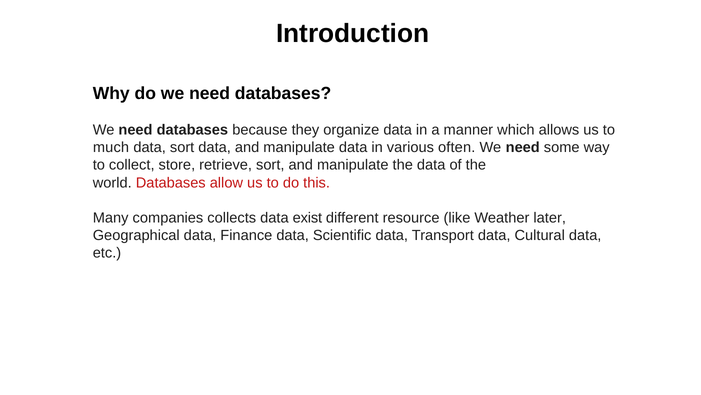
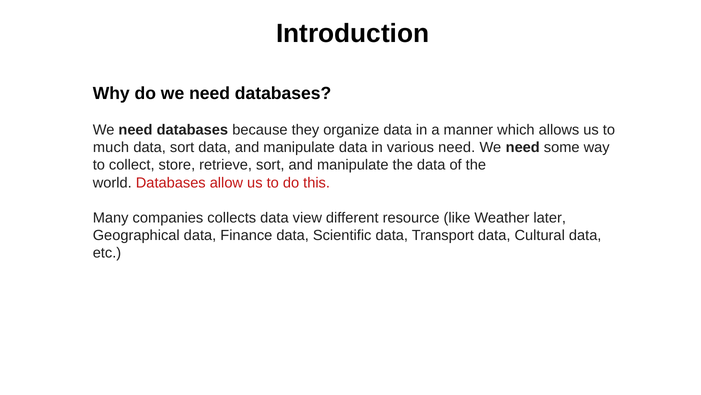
various often: often -> need
exist: exist -> view
